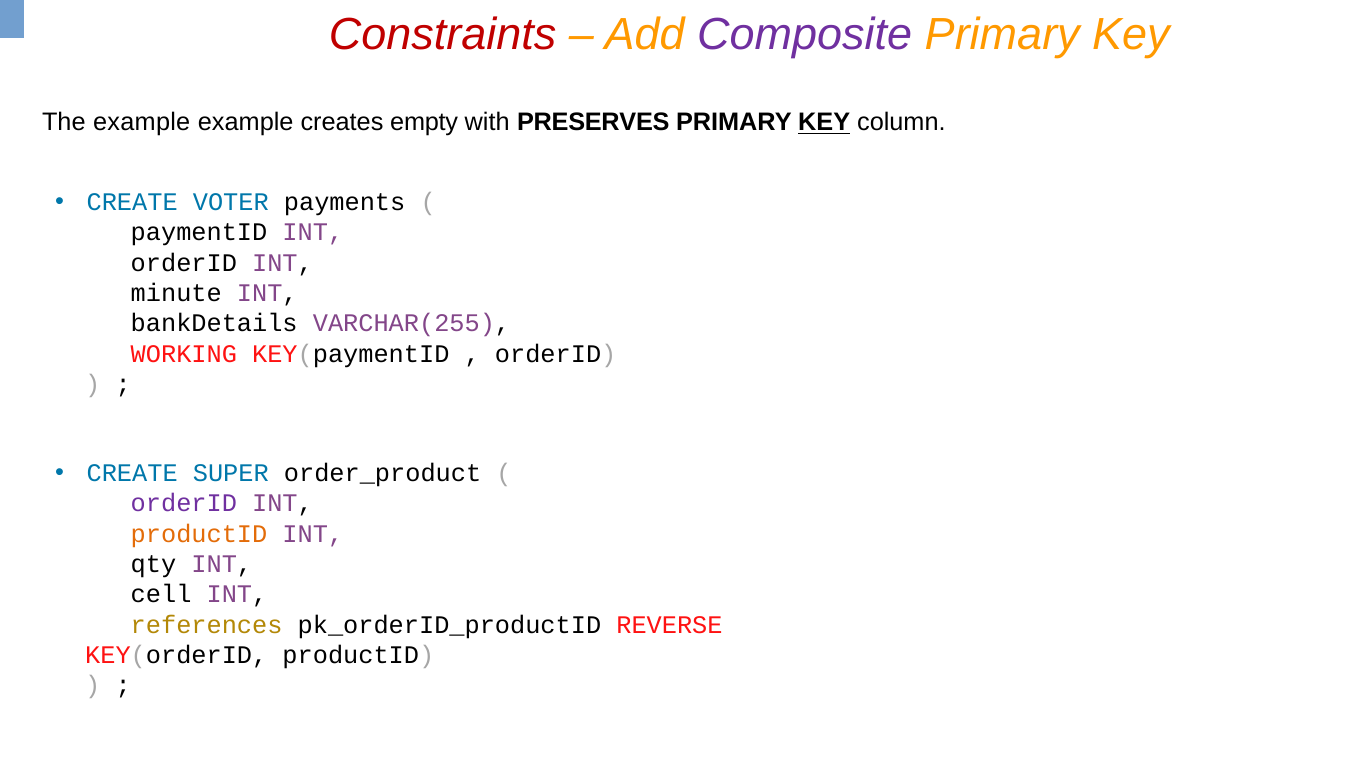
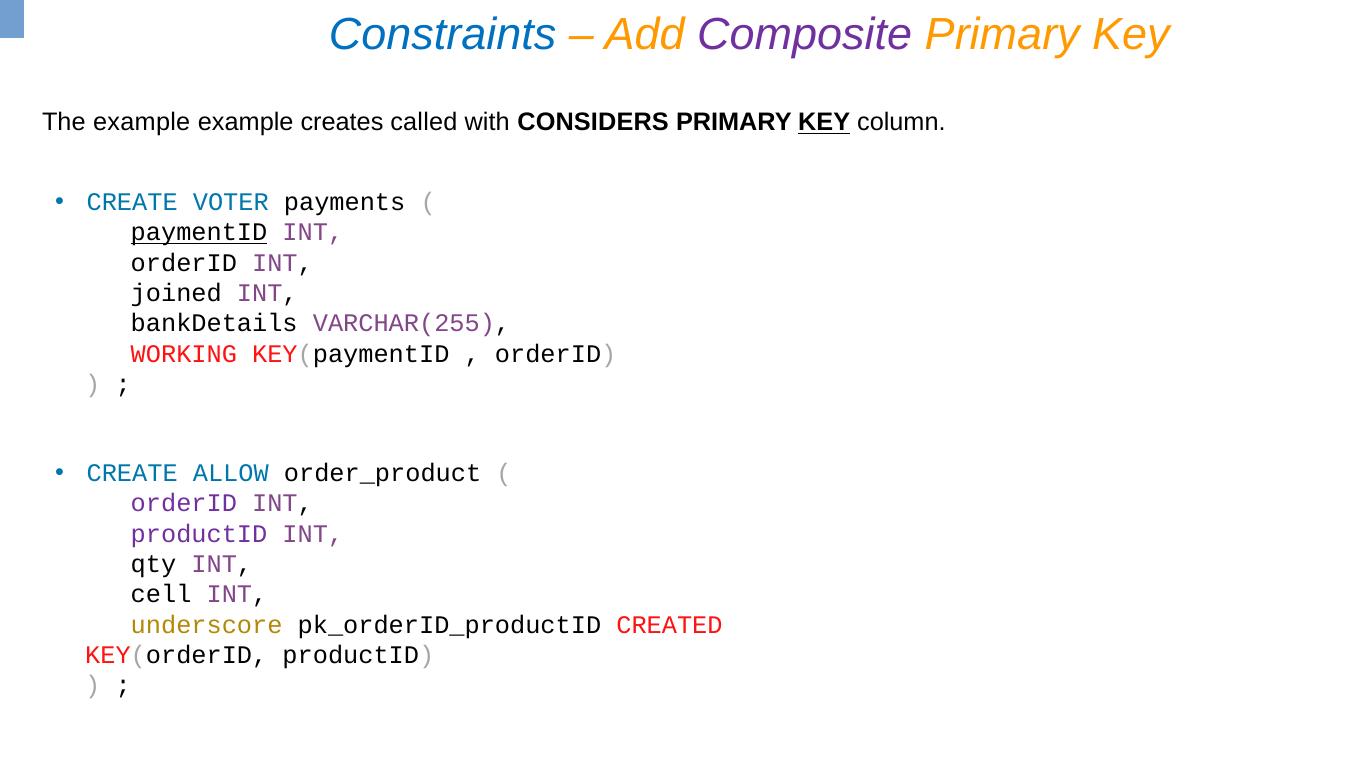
Constraints colour: red -> blue
empty: empty -> called
PRESERVES: PRESERVES -> CONSIDERS
paymentID underline: none -> present
minute: minute -> joined
SUPER: SUPER -> ALLOW
productID at (199, 534) colour: orange -> purple
references: references -> underscore
REVERSE: REVERSE -> CREATED
